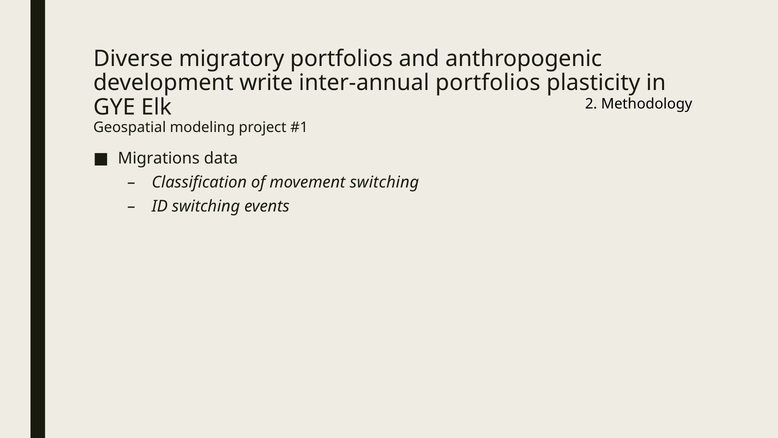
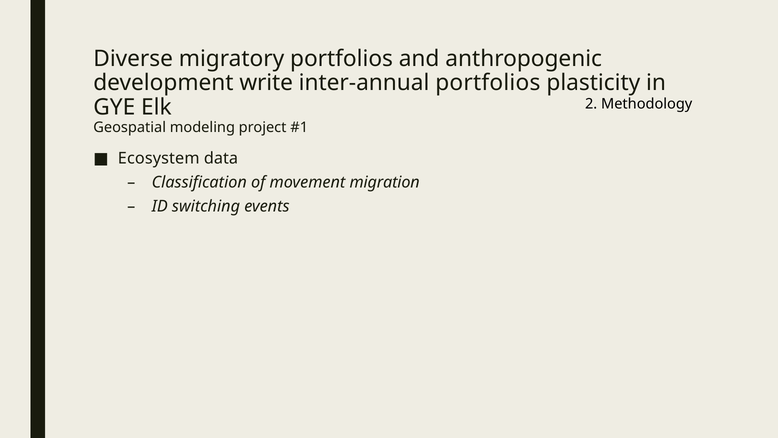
Migrations: Migrations -> Ecosystem
movement switching: switching -> migration
